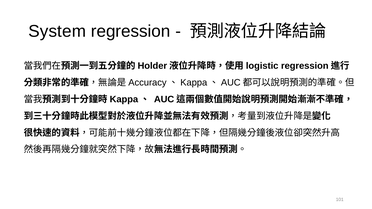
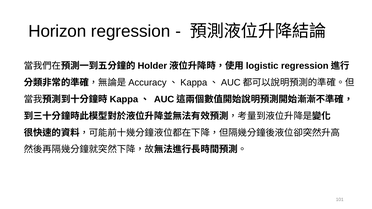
System: System -> Horizon
